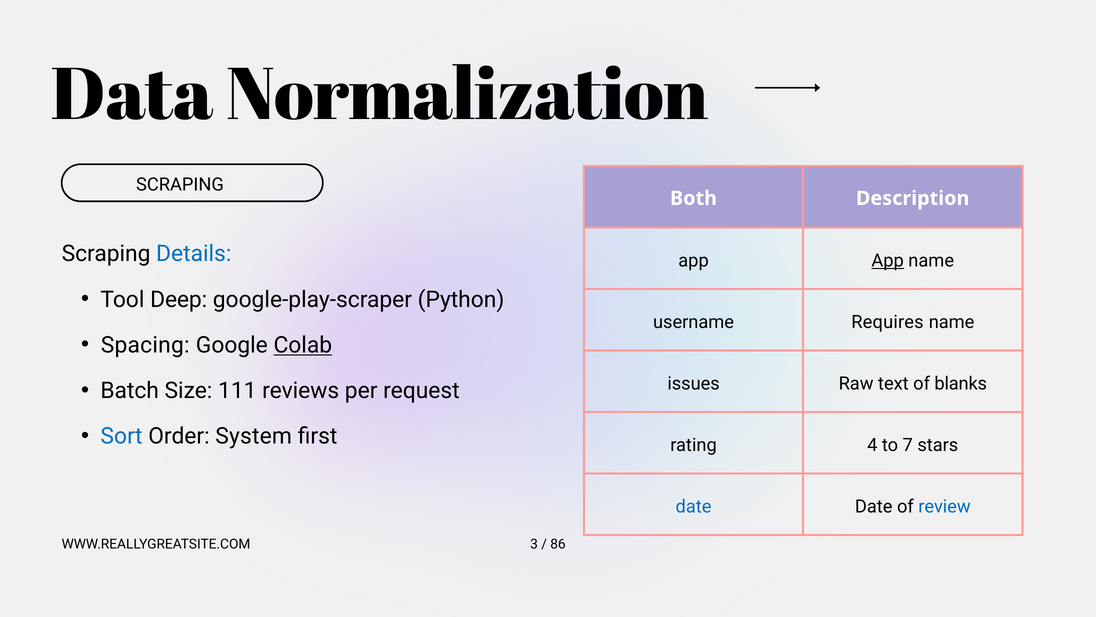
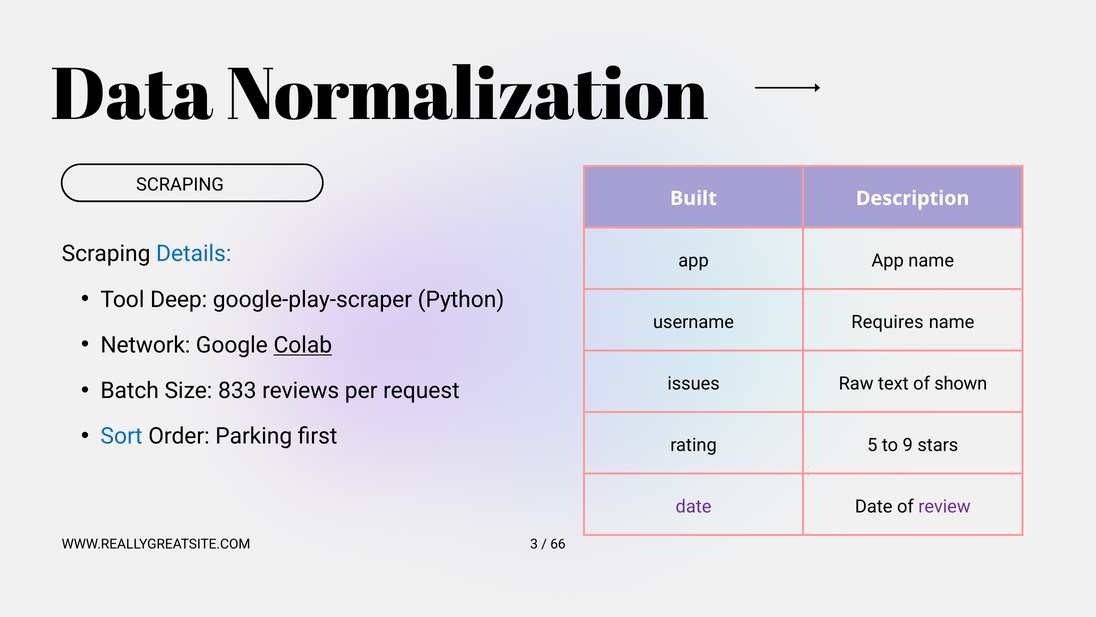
Both: Both -> Built
App at (888, 260) underline: present -> none
Spacing: Spacing -> Network
blanks: blanks -> shown
111: 111 -> 833
System: System -> Parking
4: 4 -> 5
7: 7 -> 9
date at (694, 506) colour: blue -> purple
review colour: blue -> purple
86: 86 -> 66
